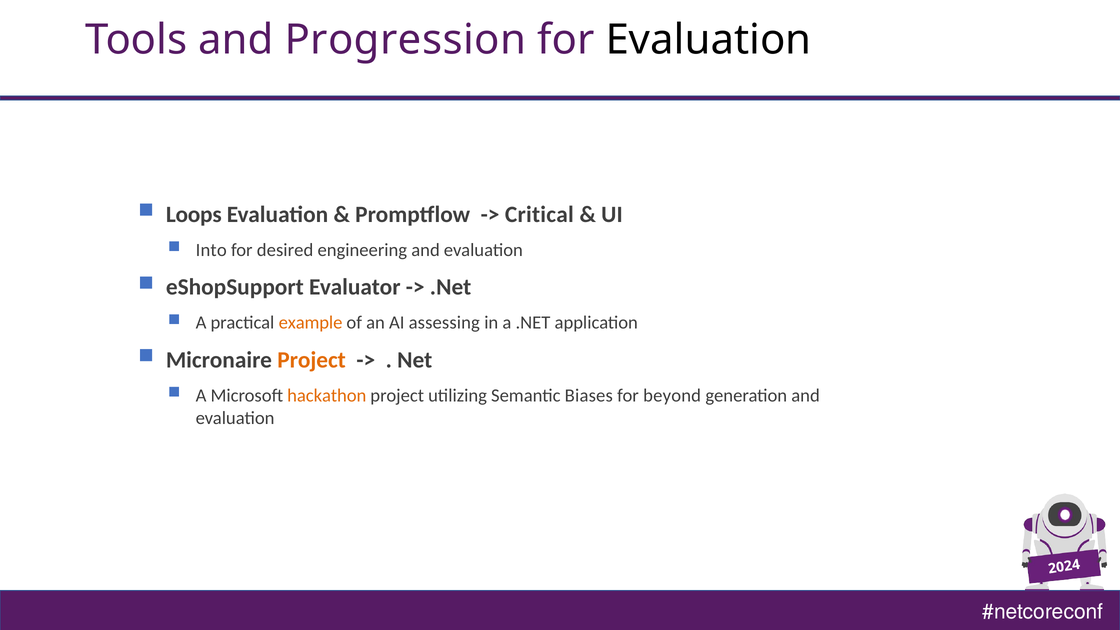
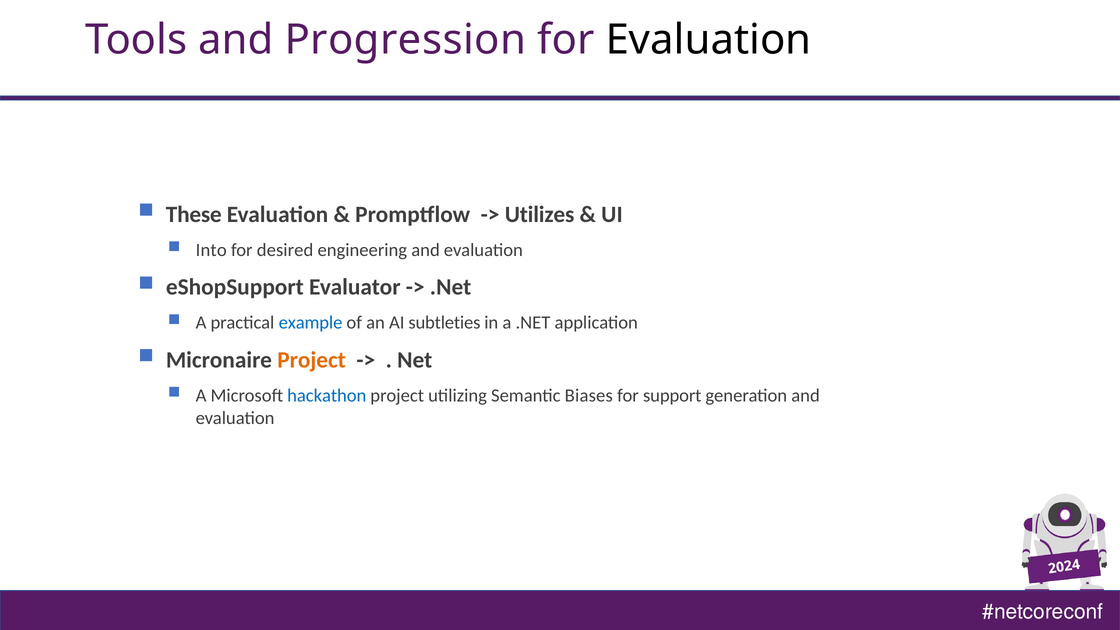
Loops: Loops -> These
Critical: Critical -> Utilizes
example colour: orange -> blue
assessing: assessing -> subtleties
hackathon colour: orange -> blue
beyond: beyond -> support
